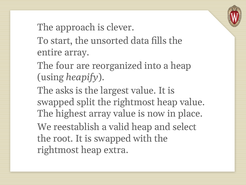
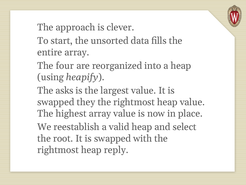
split: split -> they
extra: extra -> reply
